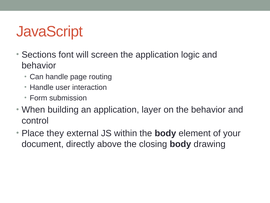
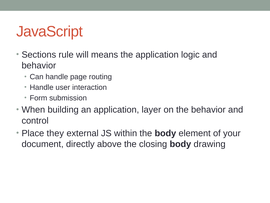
font: font -> rule
screen: screen -> means
